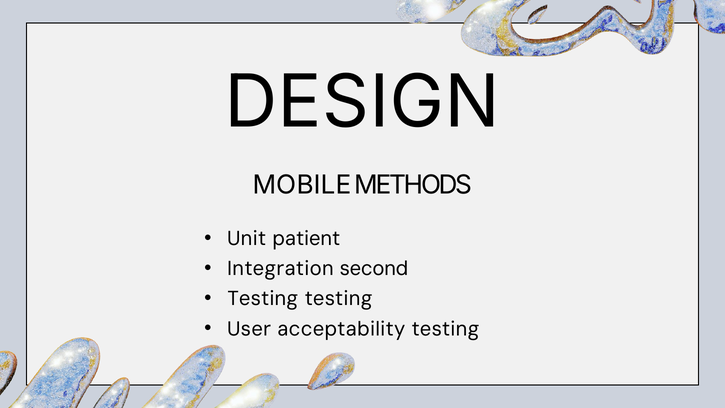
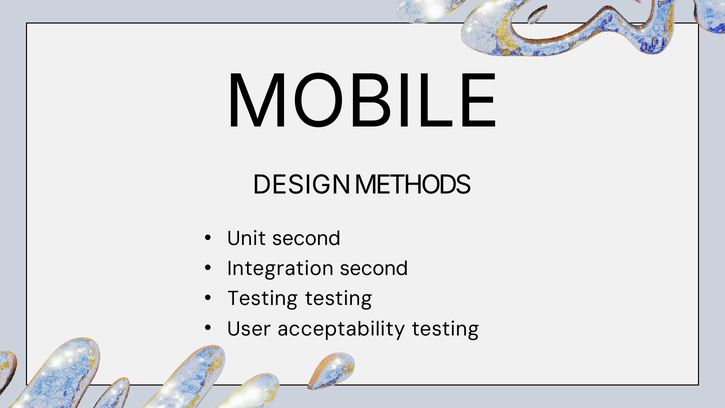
DESIGN: DESIGN -> MOBILE
MOBILE: MOBILE -> DESIGN
Unit patient: patient -> second
